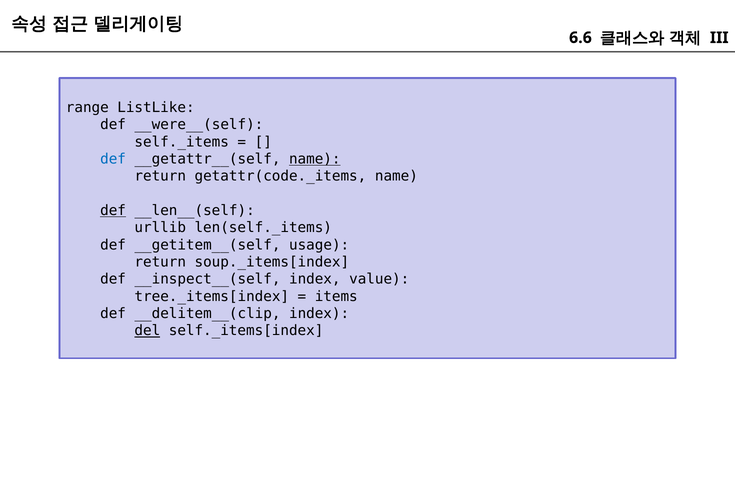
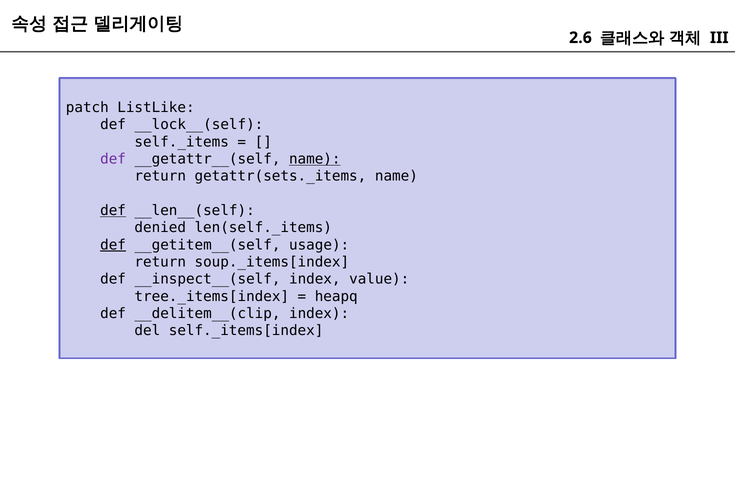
6.6: 6.6 -> 2.6
range: range -> patch
__were__(self: __were__(self -> __lock__(self
def at (113, 159) colour: blue -> purple
getattr(code._items: getattr(code._items -> getattr(sets._items
urllib: urllib -> denied
def at (113, 245) underline: none -> present
items: items -> heapq
del underline: present -> none
